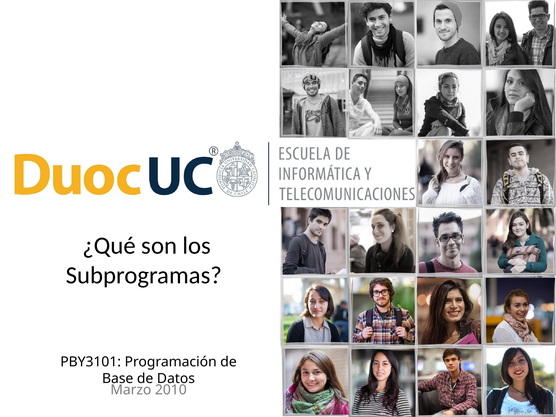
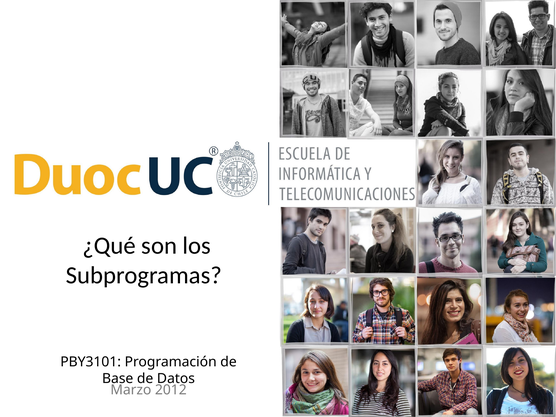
2010: 2010 -> 2012
